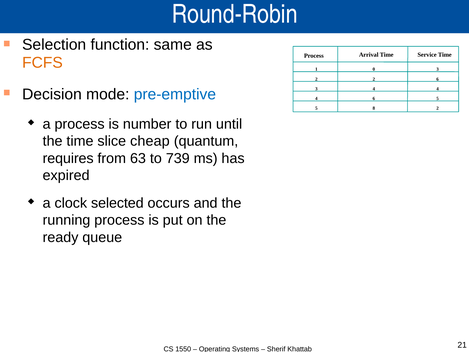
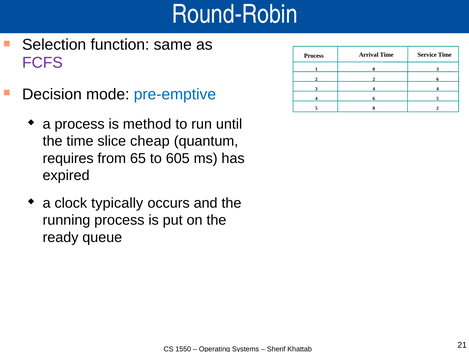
FCFS colour: orange -> purple
number: number -> method
63: 63 -> 65
739: 739 -> 605
selected: selected -> typically
